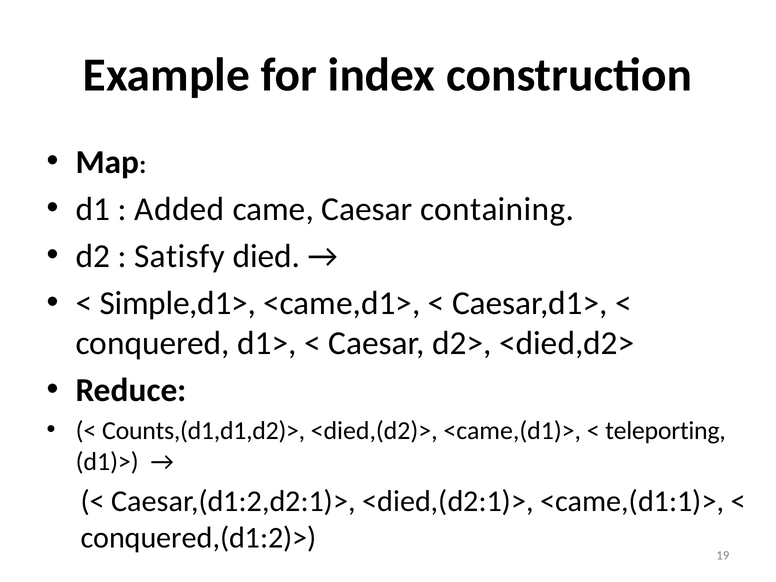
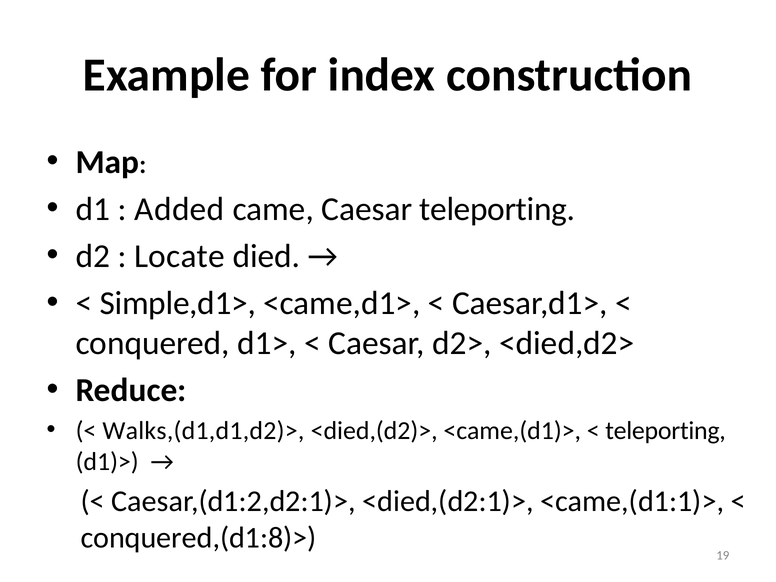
Caesar containing: containing -> teleporting
Satisfy: Satisfy -> Locate
Counts,(d1,d1,d2)>: Counts,(d1,d1,d2)> -> Walks,(d1,d1,d2)>
conquered,(d1:2)>: conquered,(d1:2)> -> conquered,(d1:8)>
